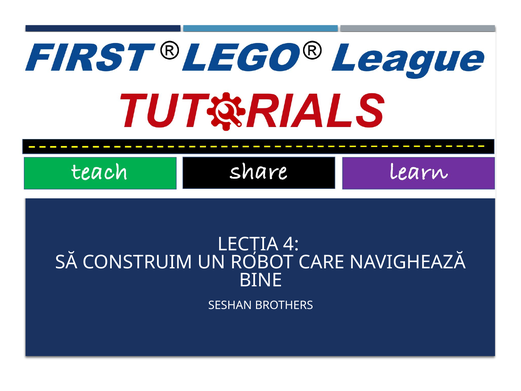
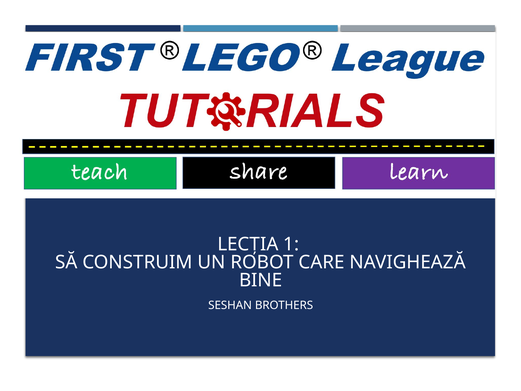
4: 4 -> 1
